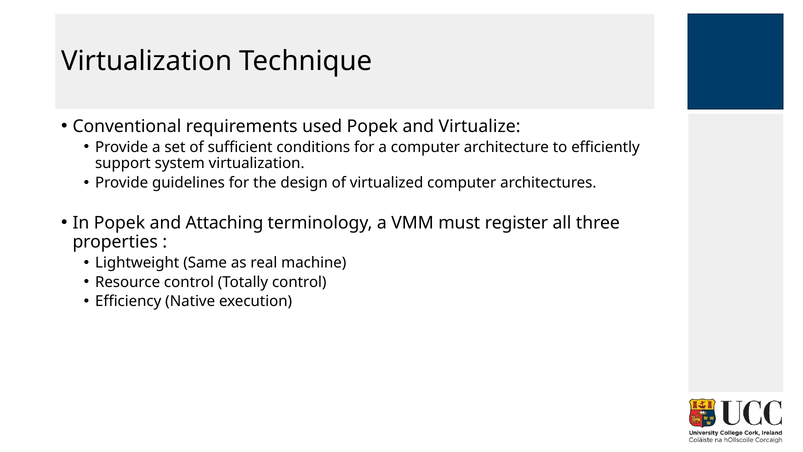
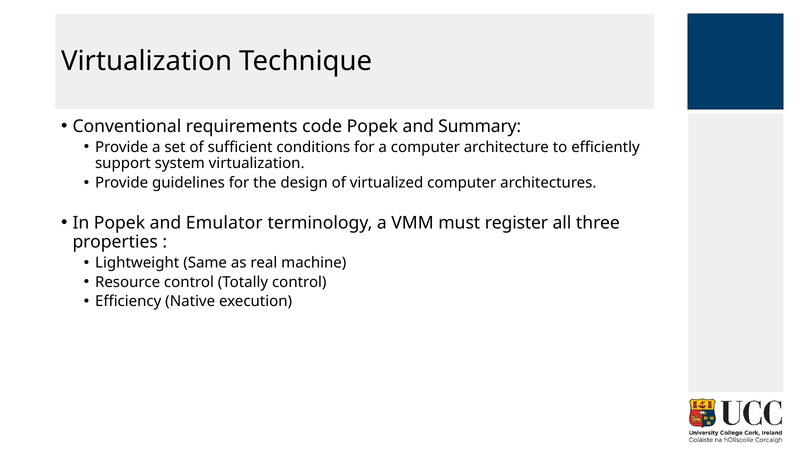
used: used -> code
Virtualize: Virtualize -> Summary
Attaching: Attaching -> Emulator
